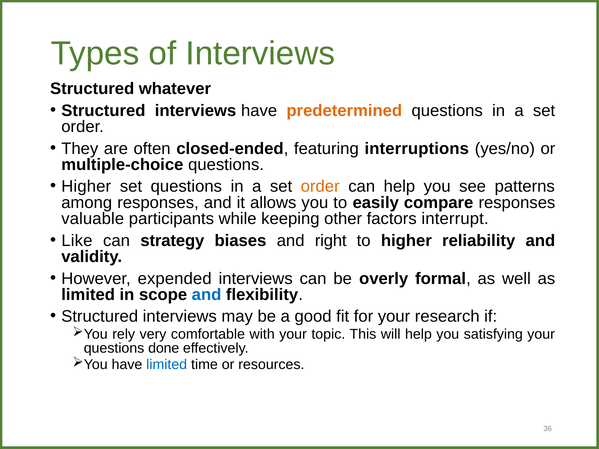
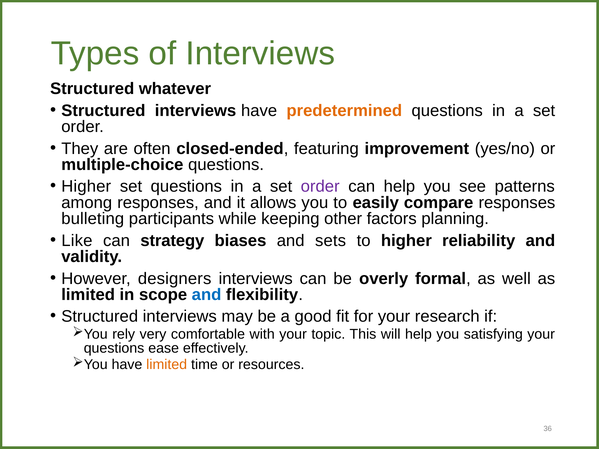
interruptions: interruptions -> improvement
order at (320, 187) colour: orange -> purple
valuable: valuable -> bulleting
interrupt: interrupt -> planning
right: right -> sets
expended: expended -> designers
done: done -> ease
limited at (167, 365) colour: blue -> orange
